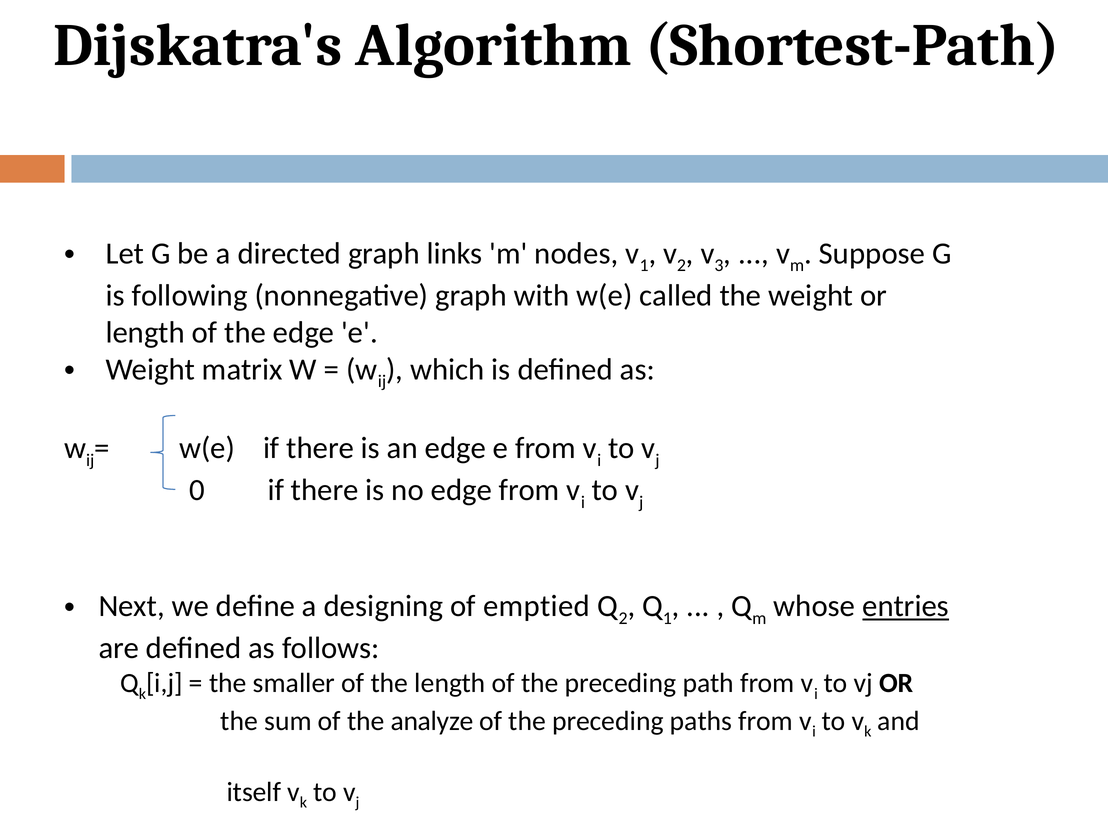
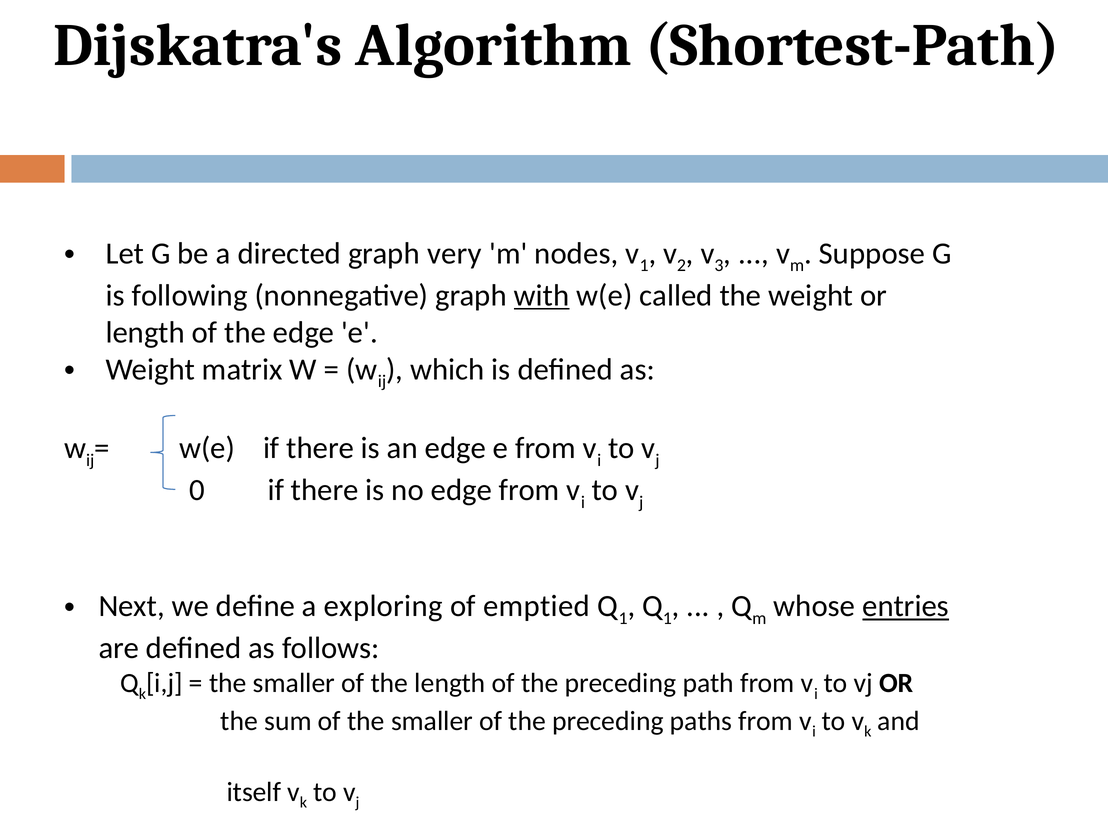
links: links -> very
with underline: none -> present
designing: designing -> exploring
2 at (623, 618): 2 -> 1
of the analyze: analyze -> smaller
